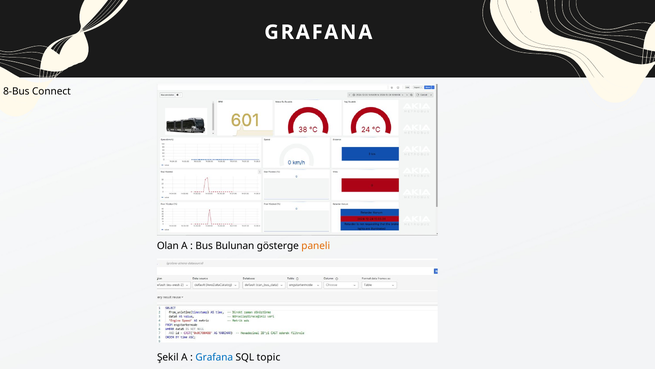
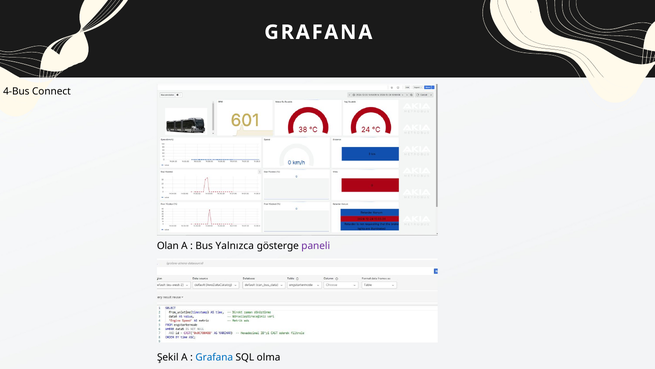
8-Bus: 8-Bus -> 4-Bus
Bulunan: Bulunan -> Yalnızca
paneli colour: orange -> purple
topic: topic -> olma
